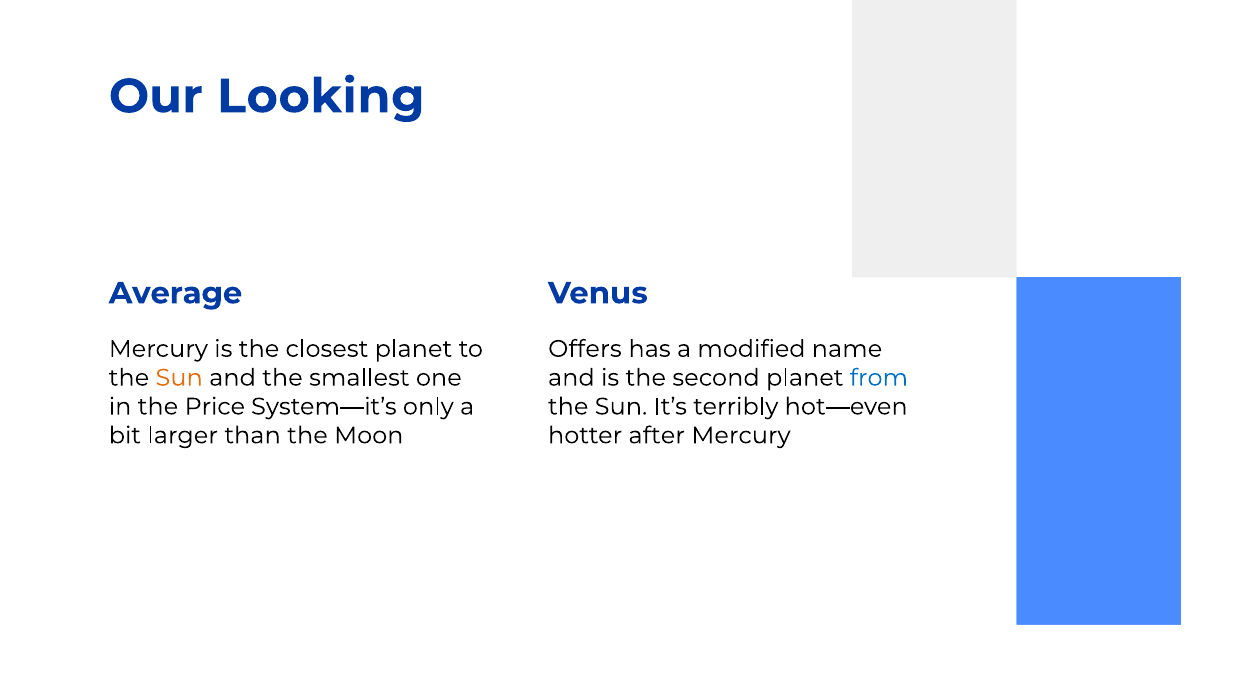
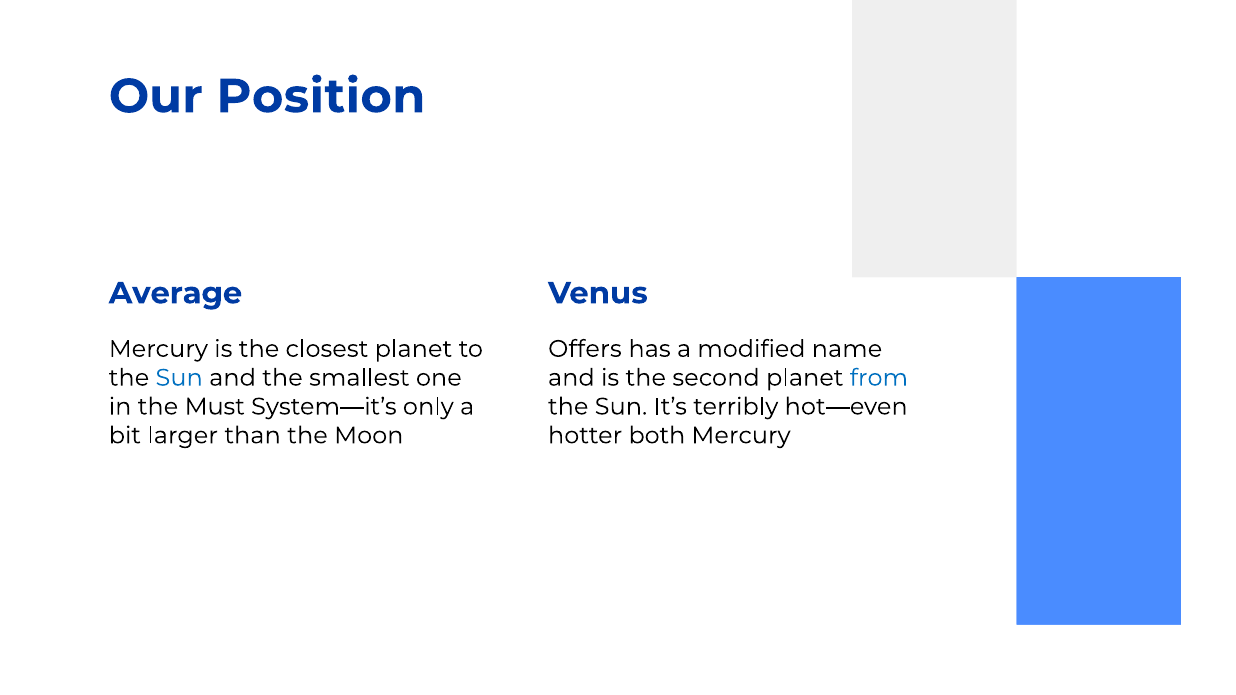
Looking: Looking -> Position
Sun at (179, 378) colour: orange -> blue
Price: Price -> Must
after: after -> both
